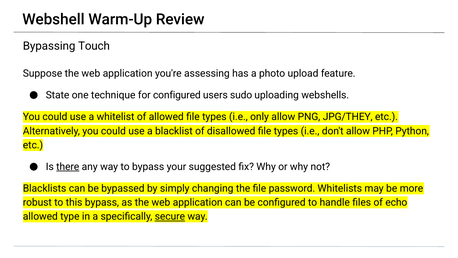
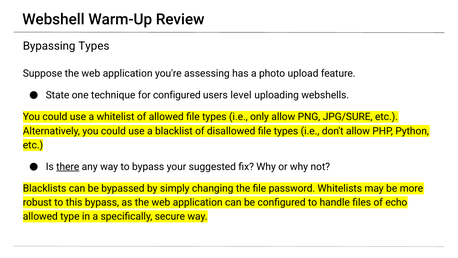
Bypassing Touch: Touch -> Types
sudo: sudo -> level
JPG/THEY: JPG/THEY -> JPG/SURE
secure underline: present -> none
